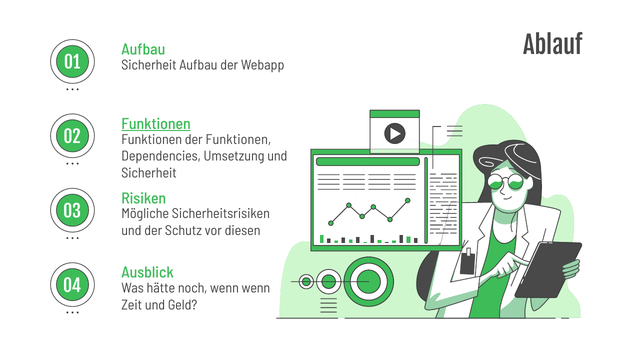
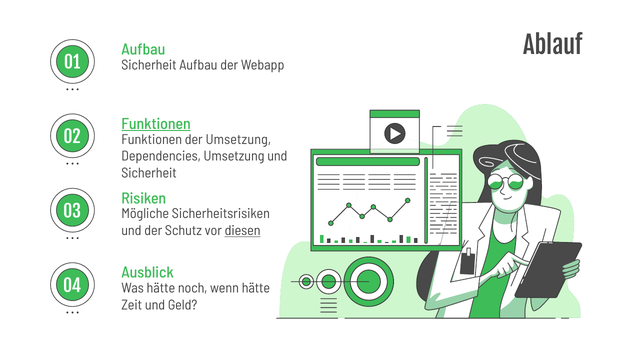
der Funktionen: Funktionen -> Umsetzung
diesen underline: none -> present
wenn wenn: wenn -> hätte
